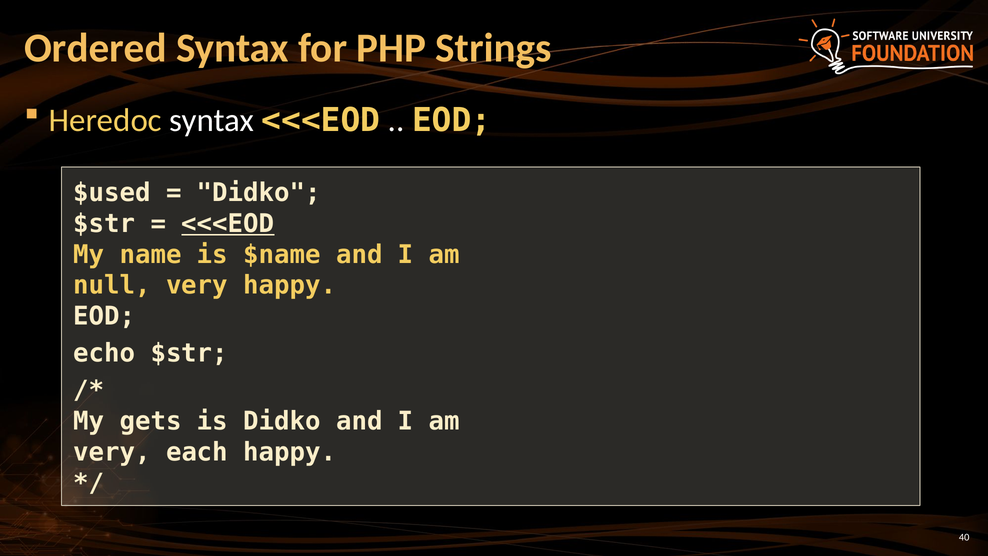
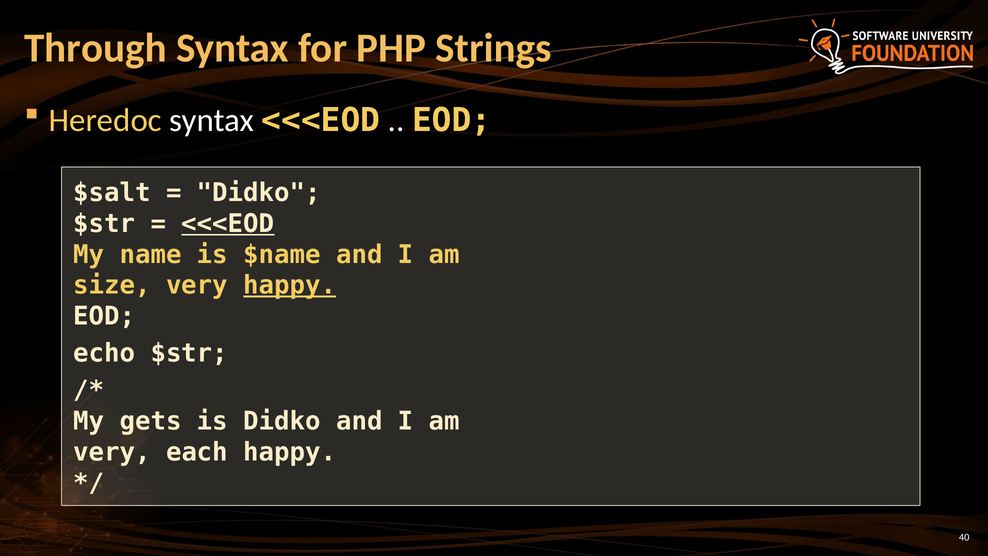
Ordered: Ordered -> Through
$used: $used -> $salt
null: null -> size
happy at (290, 285) underline: none -> present
